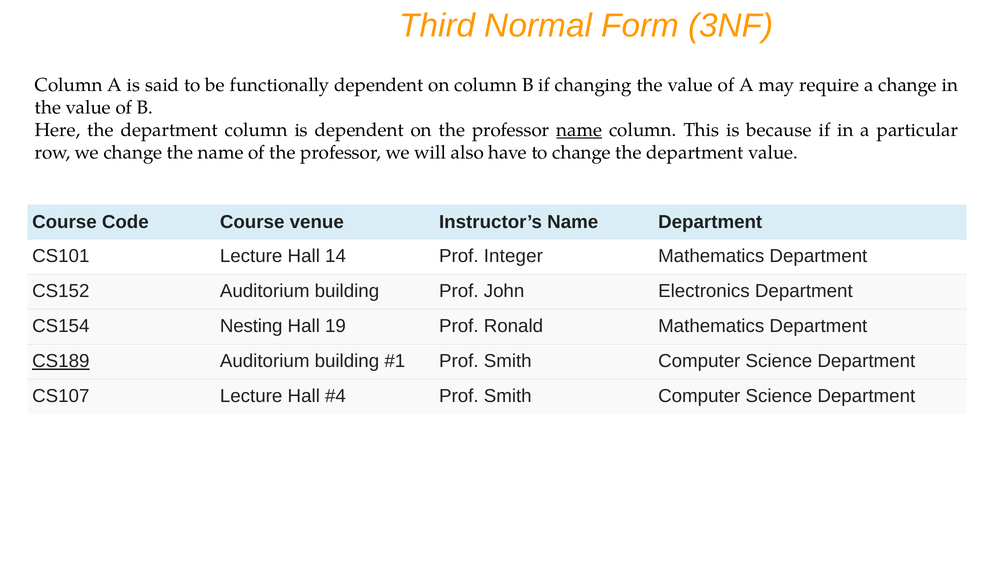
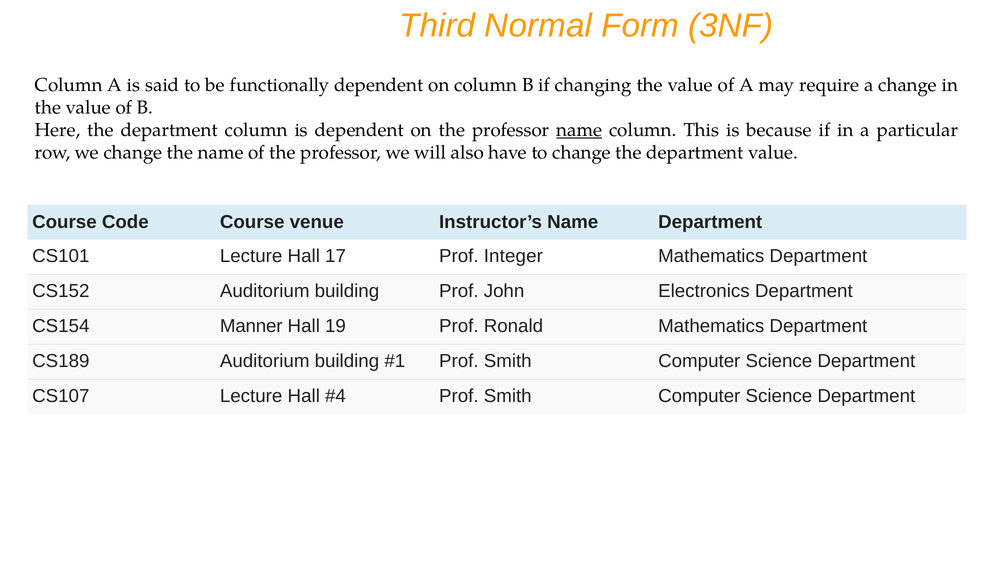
14: 14 -> 17
Nesting: Nesting -> Manner
CS189 underline: present -> none
